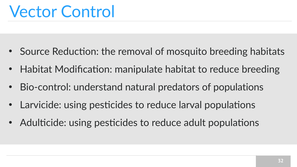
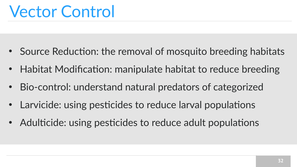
of populations: populations -> categorized
